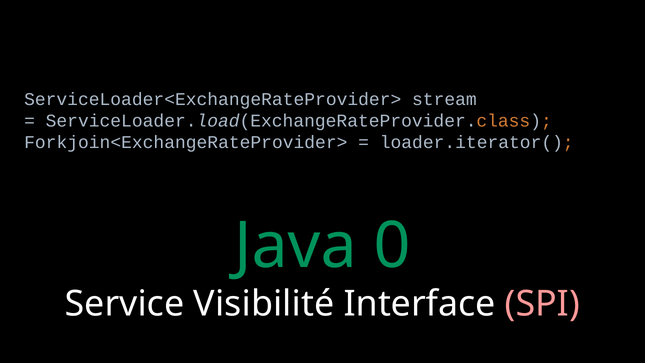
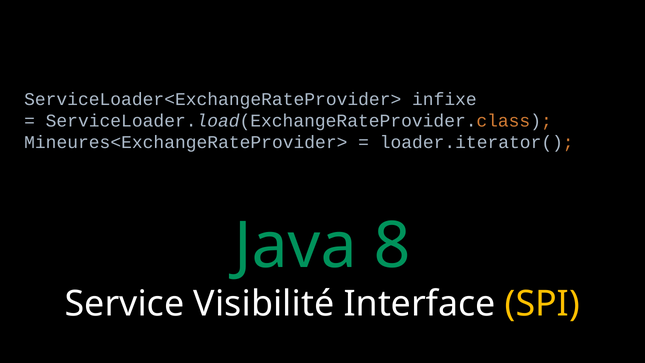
stream: stream -> infixe
Forkjoin<ExchangeRateProvider>: Forkjoin<ExchangeRateProvider> -> Mineures<ExchangeRateProvider>
0: 0 -> 8
SPI colour: pink -> yellow
